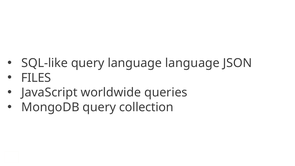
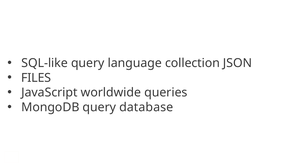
language language: language -> collection
collection: collection -> database
